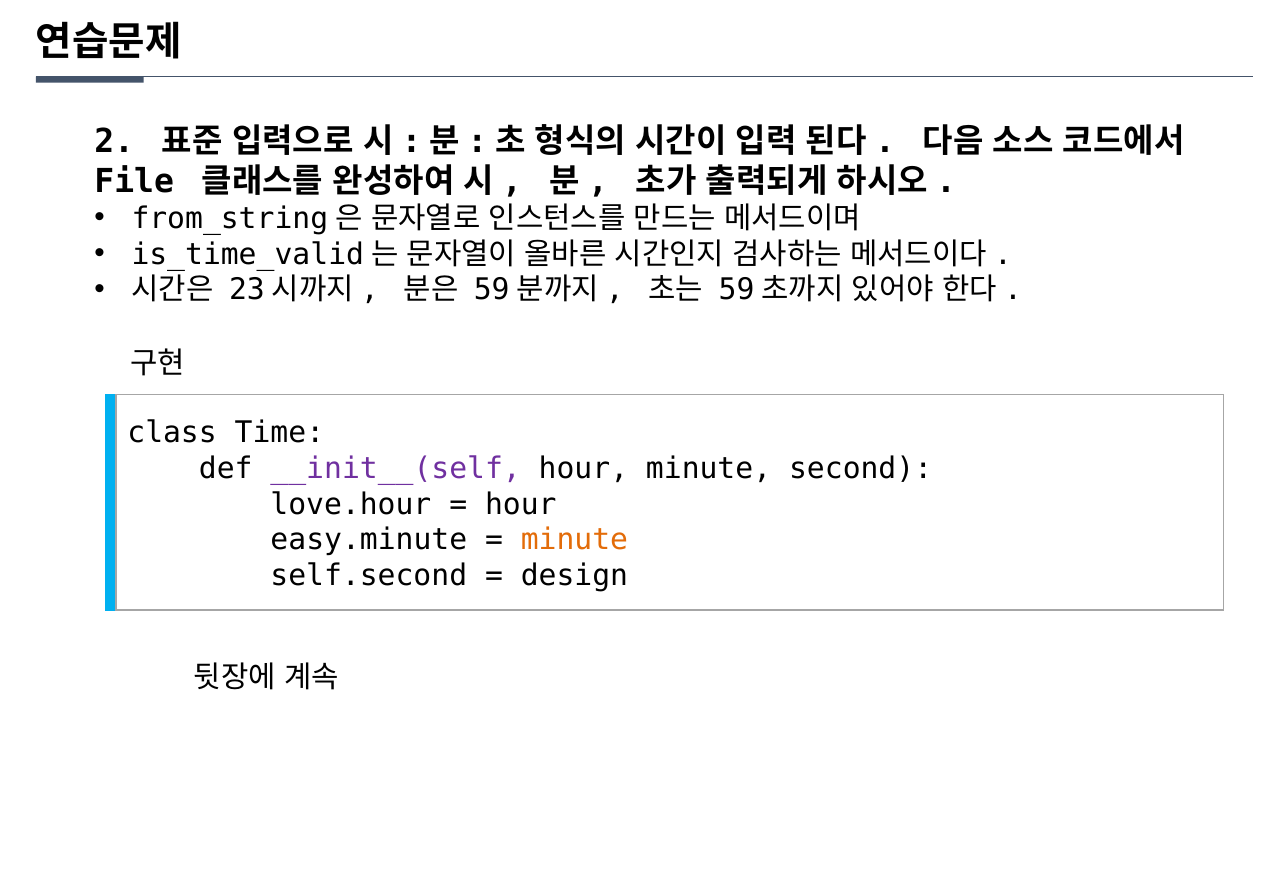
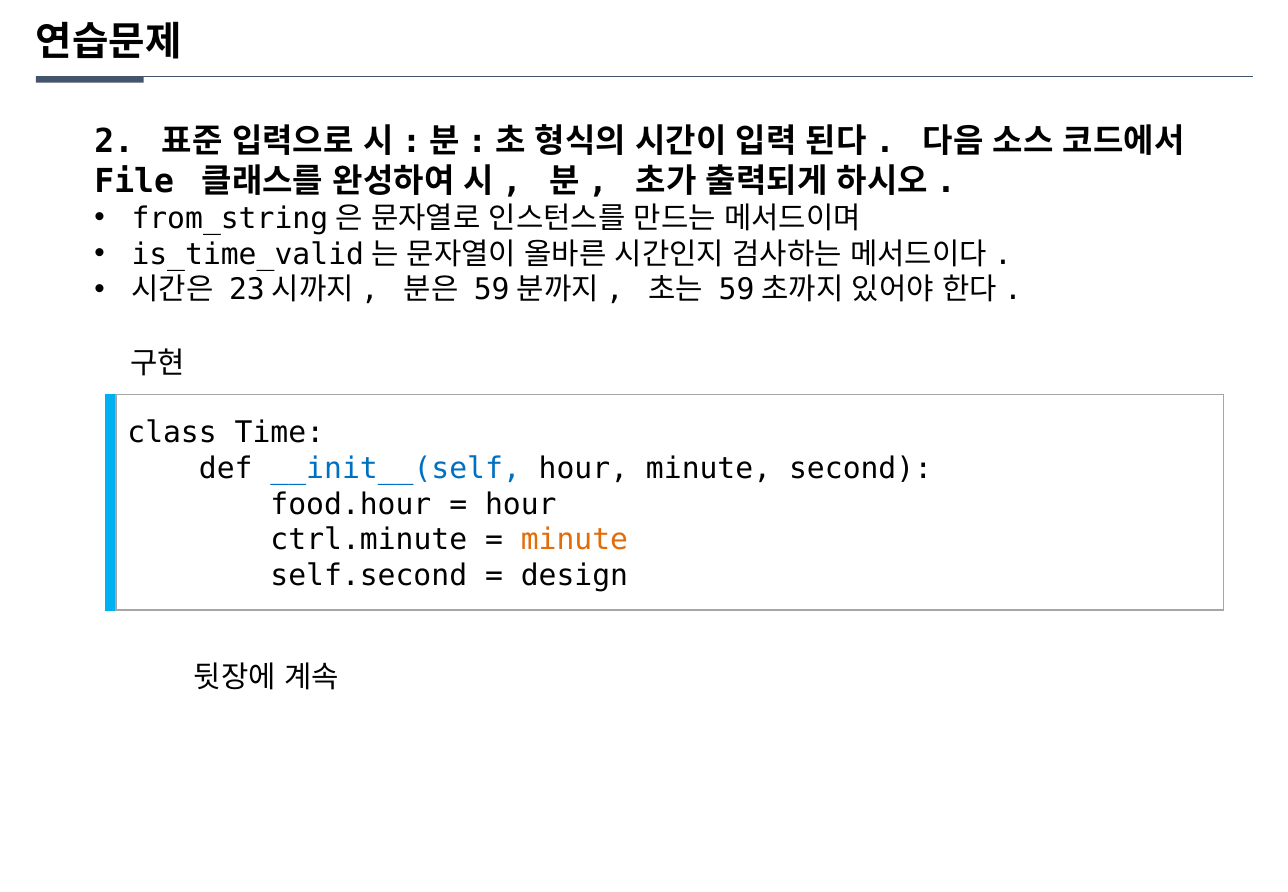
__init__(self colour: purple -> blue
love.hour: love.hour -> food.hour
easy.minute: easy.minute -> ctrl.minute
